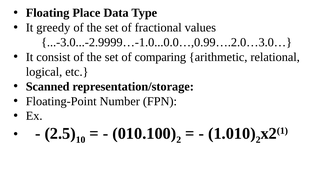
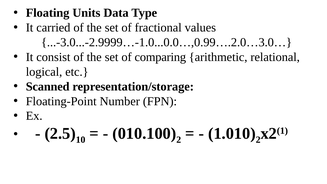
Place: Place -> Units
greedy: greedy -> carried
